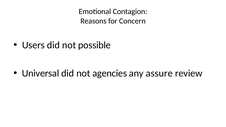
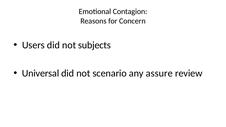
possible: possible -> subjects
agencies: agencies -> scenario
